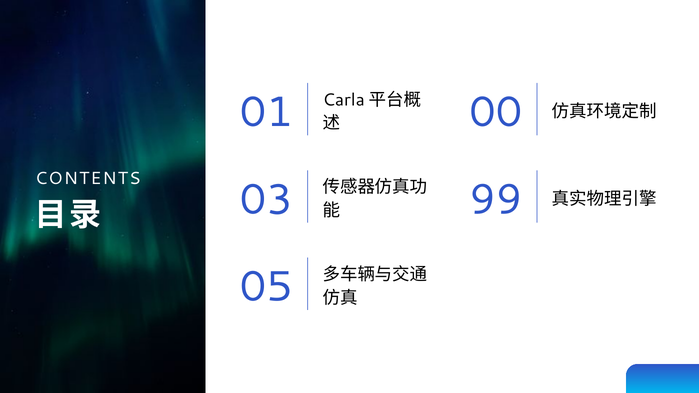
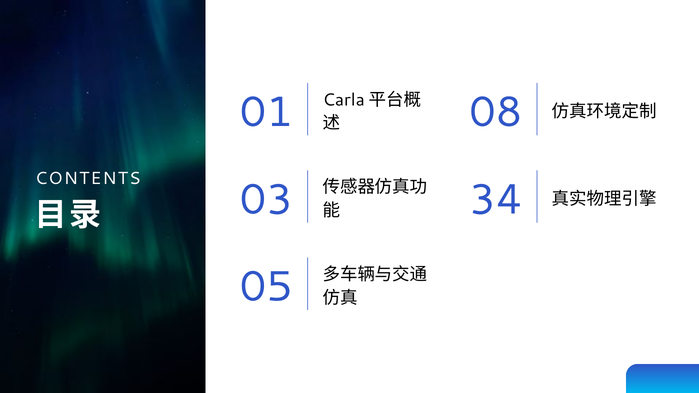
00: 00 -> 08
99: 99 -> 34
